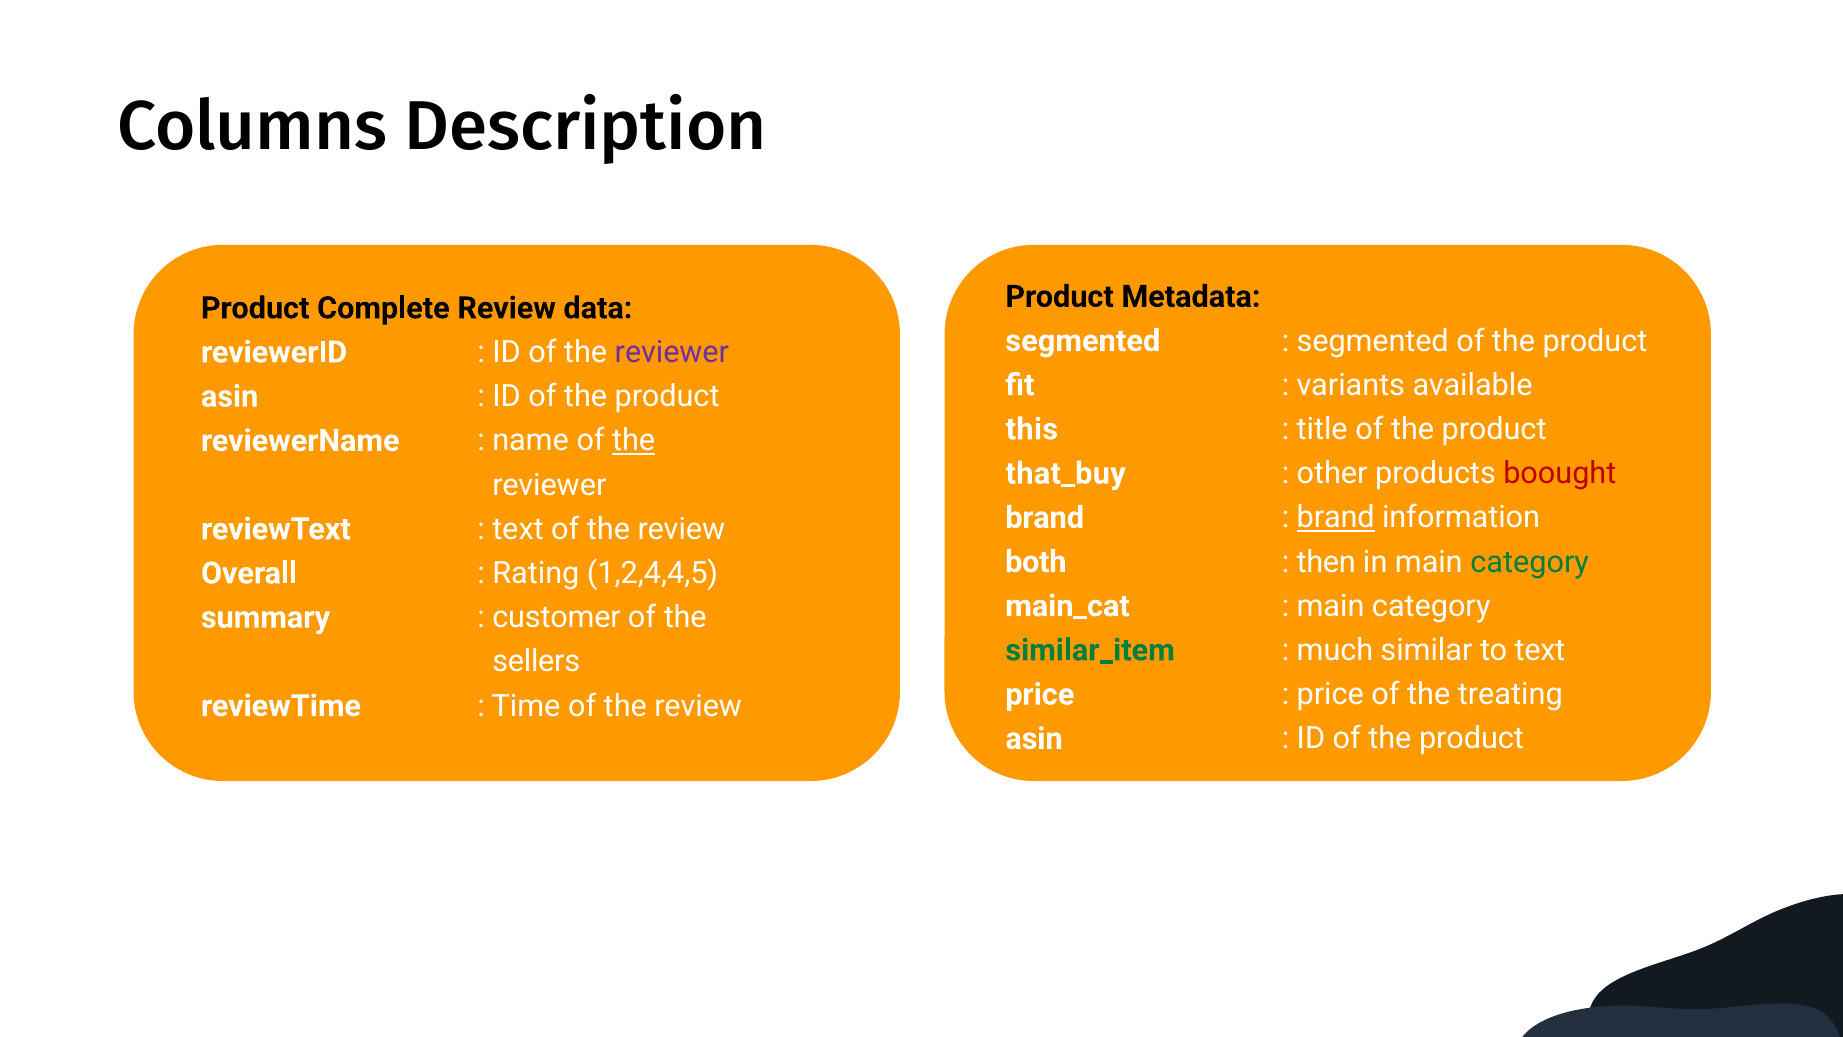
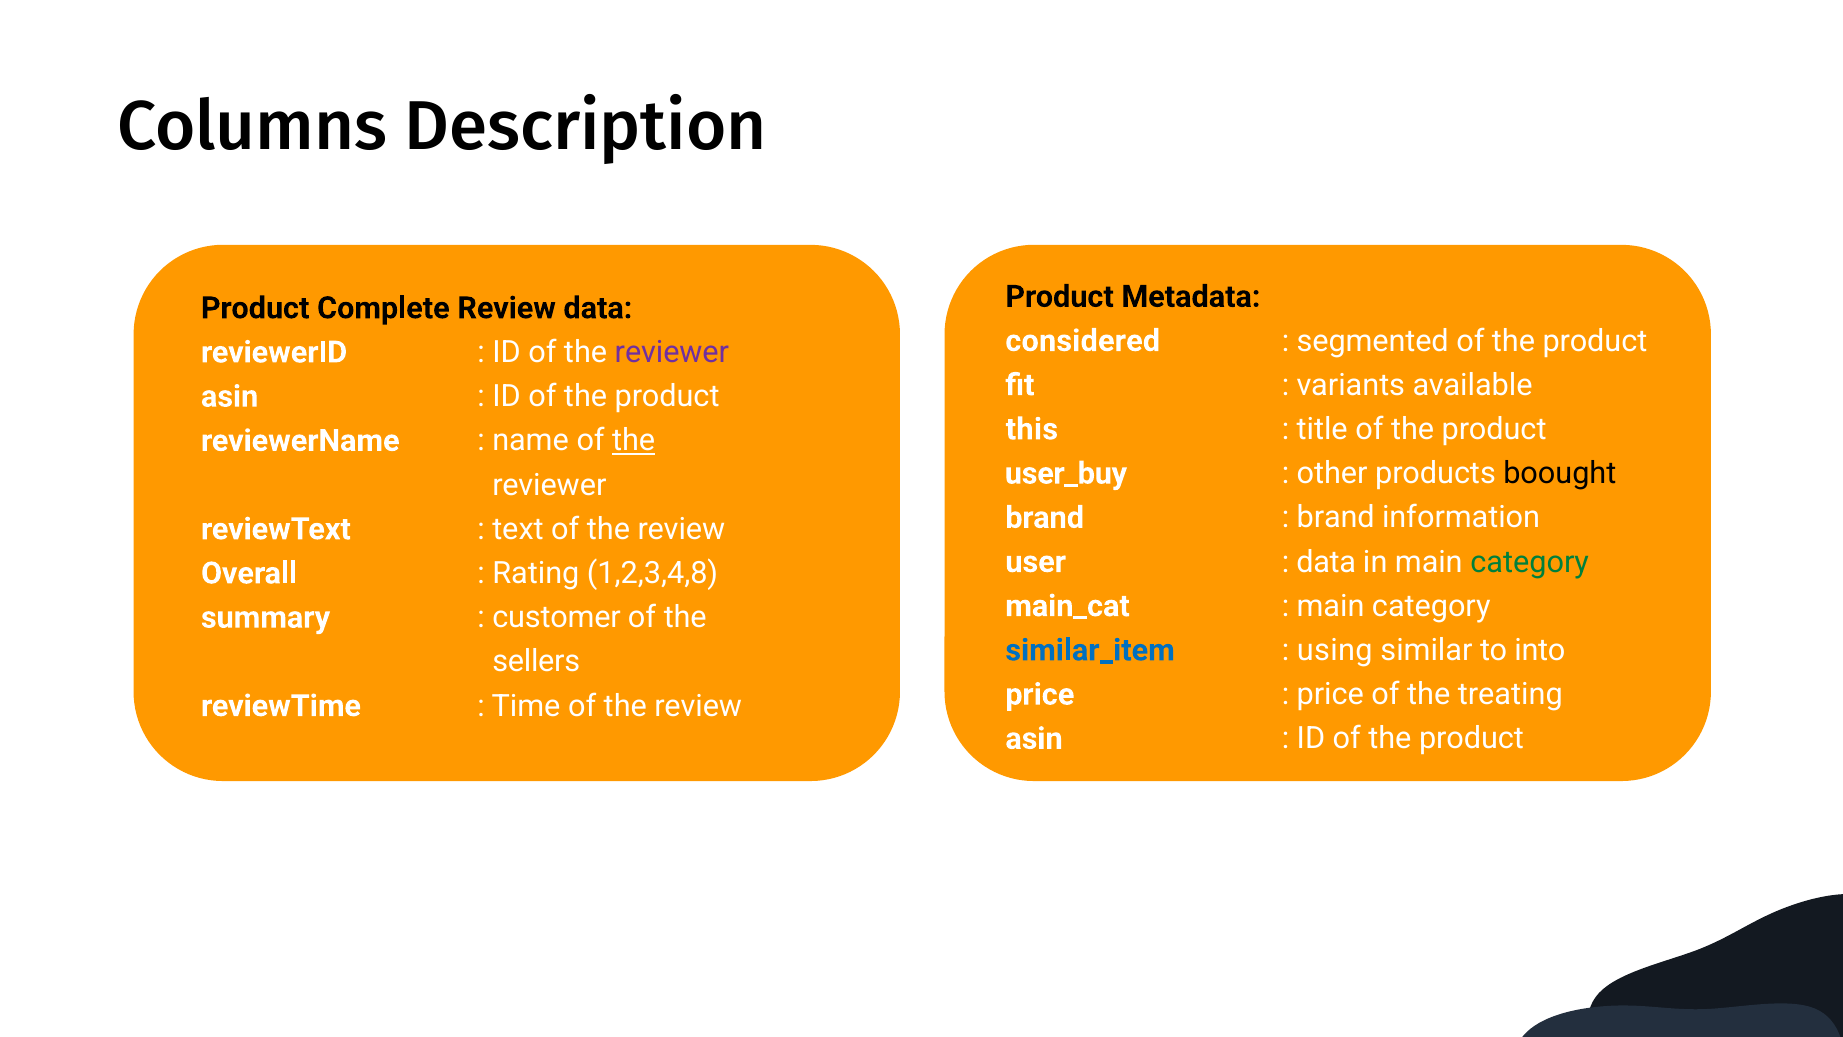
segmented at (1083, 341): segmented -> considered
that_buy: that_buy -> user_buy
boought colour: red -> black
brand at (1336, 518) underline: present -> none
both: both -> user
then at (1326, 562): then -> data
1,2,4,4,5: 1,2,4,4,5 -> 1,2,3,4,8
similar_item colour: green -> blue
much: much -> using
to text: text -> into
